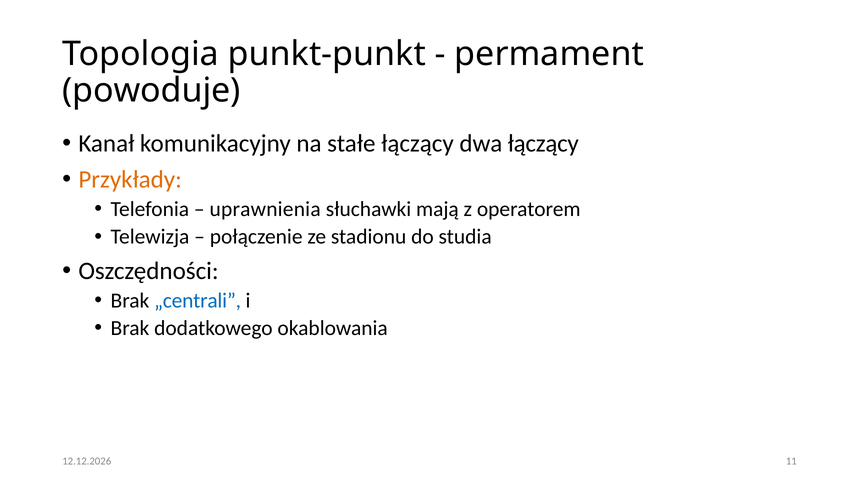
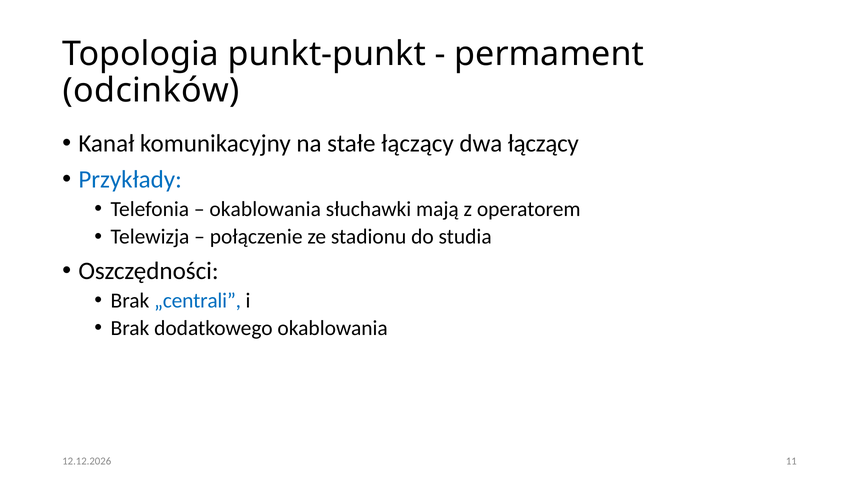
powoduje: powoduje -> odcinków
Przykłady colour: orange -> blue
uprawnienia at (265, 209): uprawnienia -> okablowania
